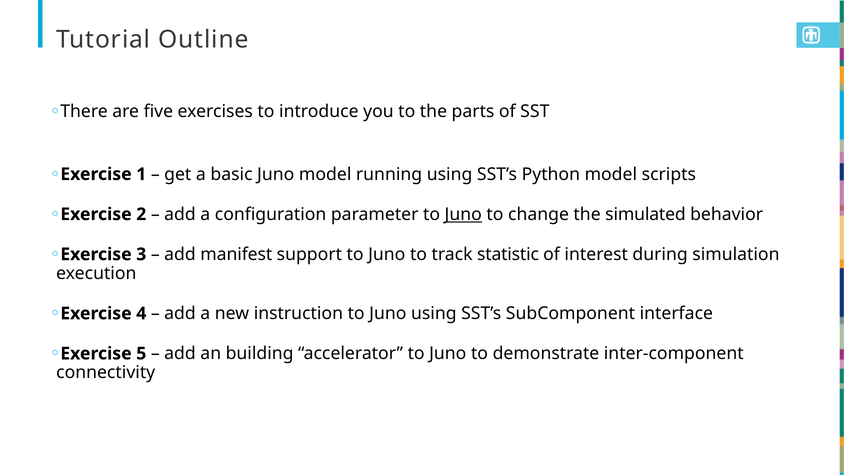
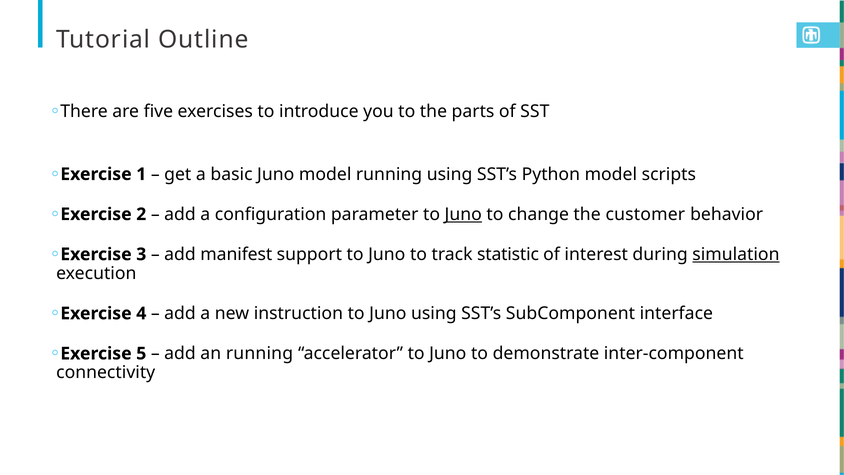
simulated: simulated -> customer
simulation underline: none -> present
an building: building -> running
